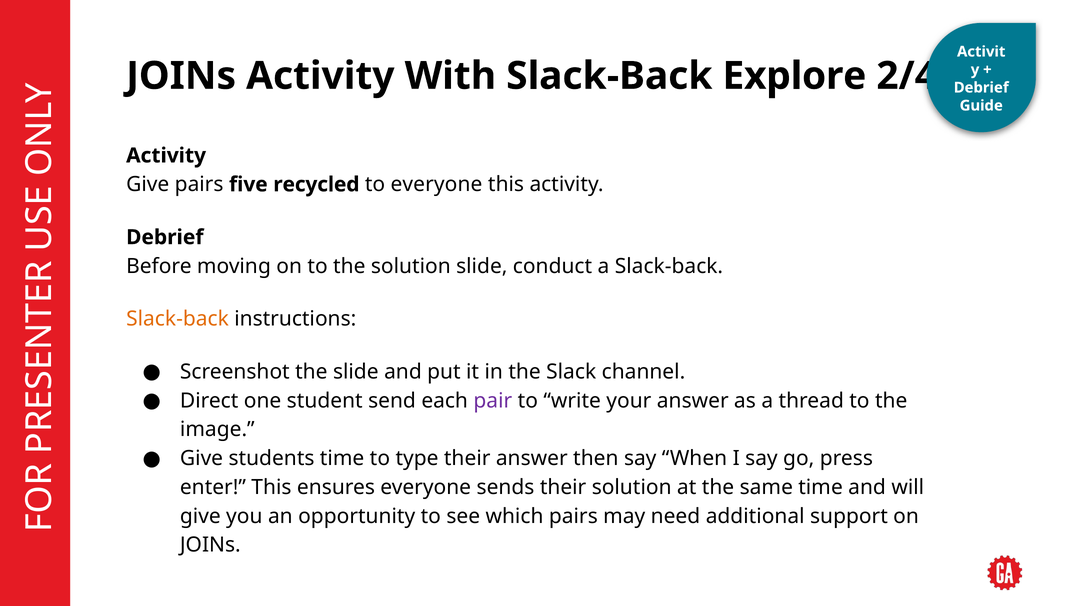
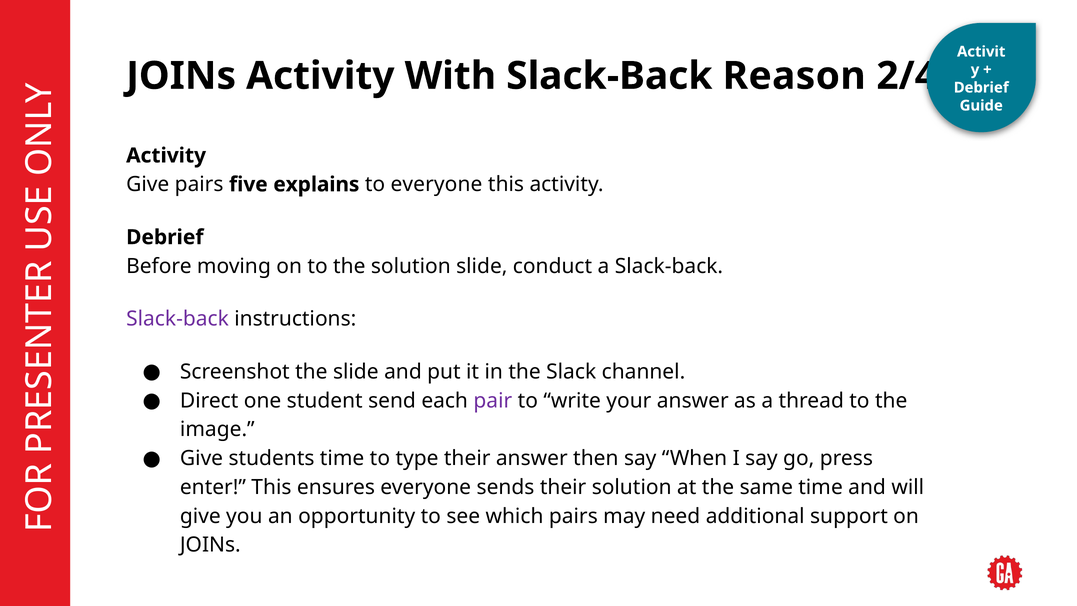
Explore: Explore -> Reason
recycled: recycled -> explains
Slack-back at (177, 319) colour: orange -> purple
